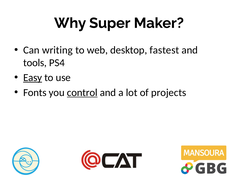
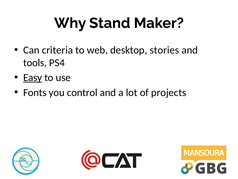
Super: Super -> Stand
writing: writing -> criteria
fastest: fastest -> stories
control underline: present -> none
